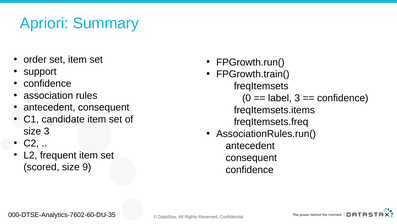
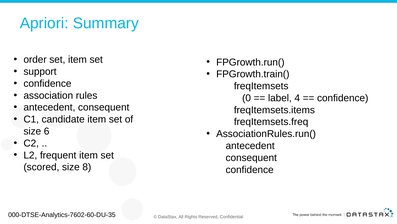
label 3: 3 -> 4
size 3: 3 -> 6
9: 9 -> 8
